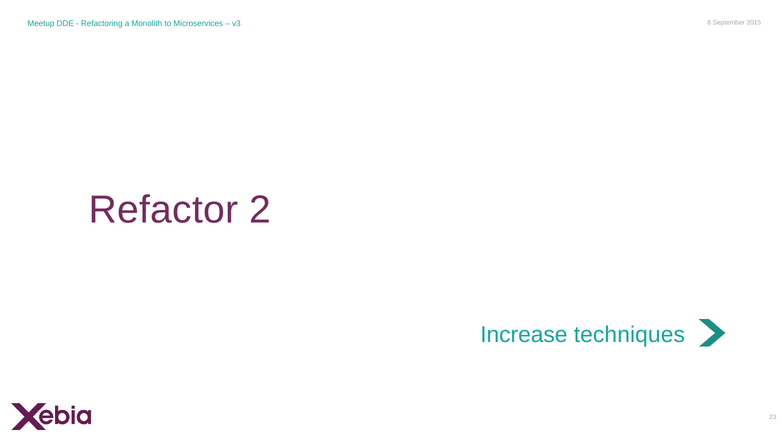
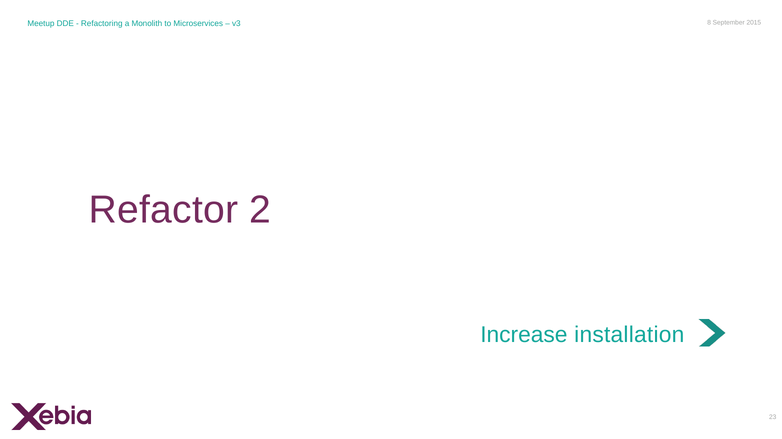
techniques: techniques -> installation
